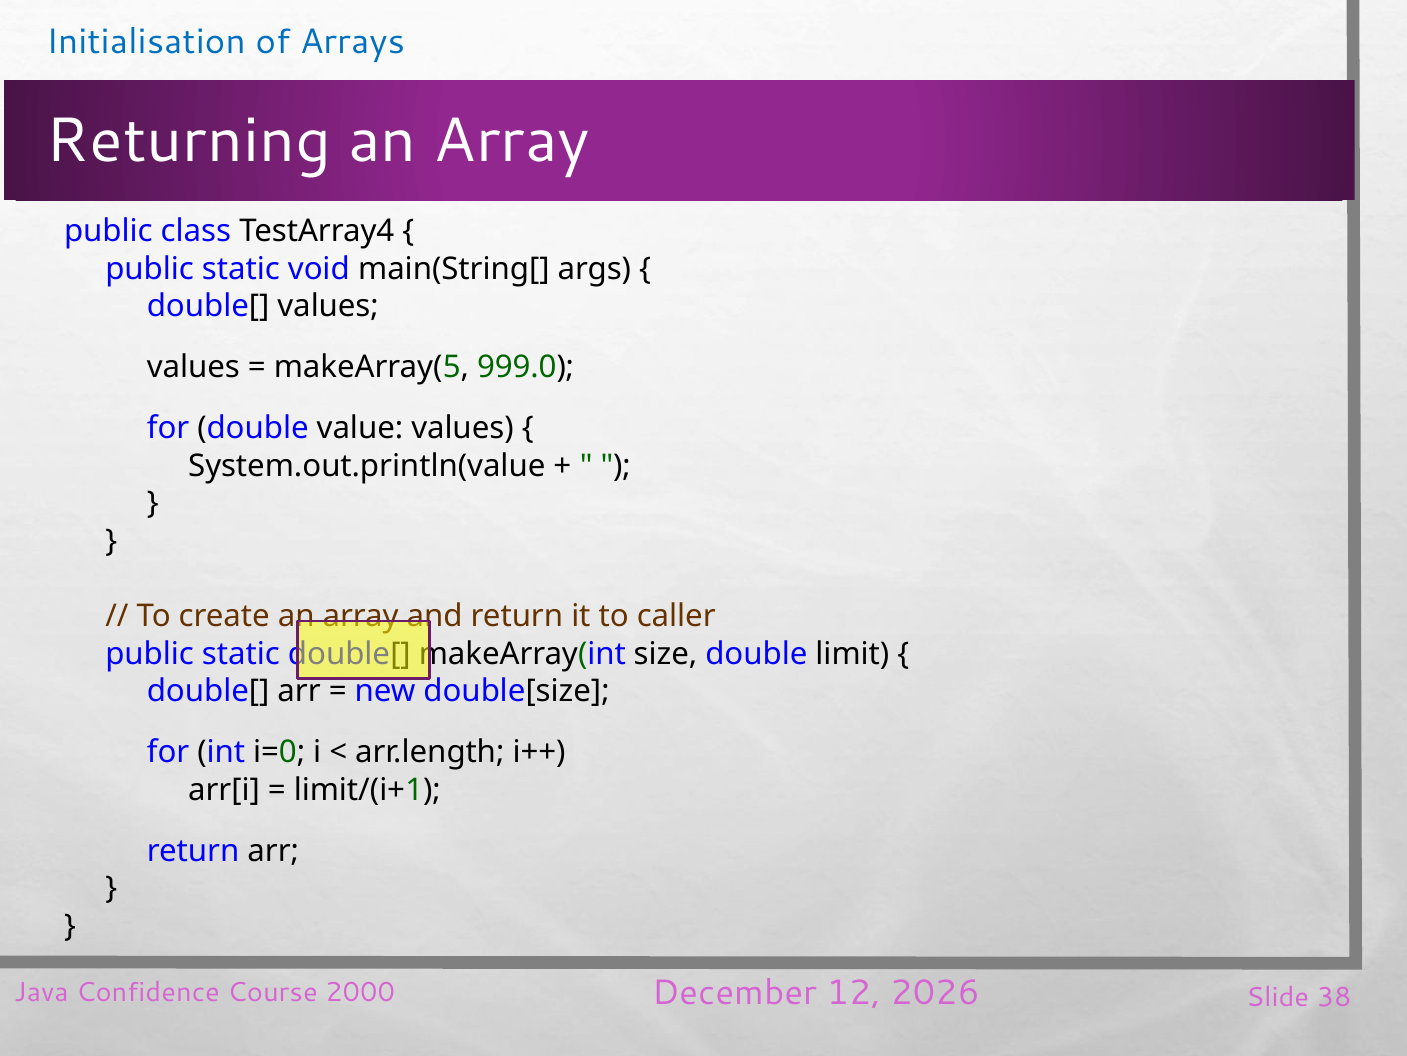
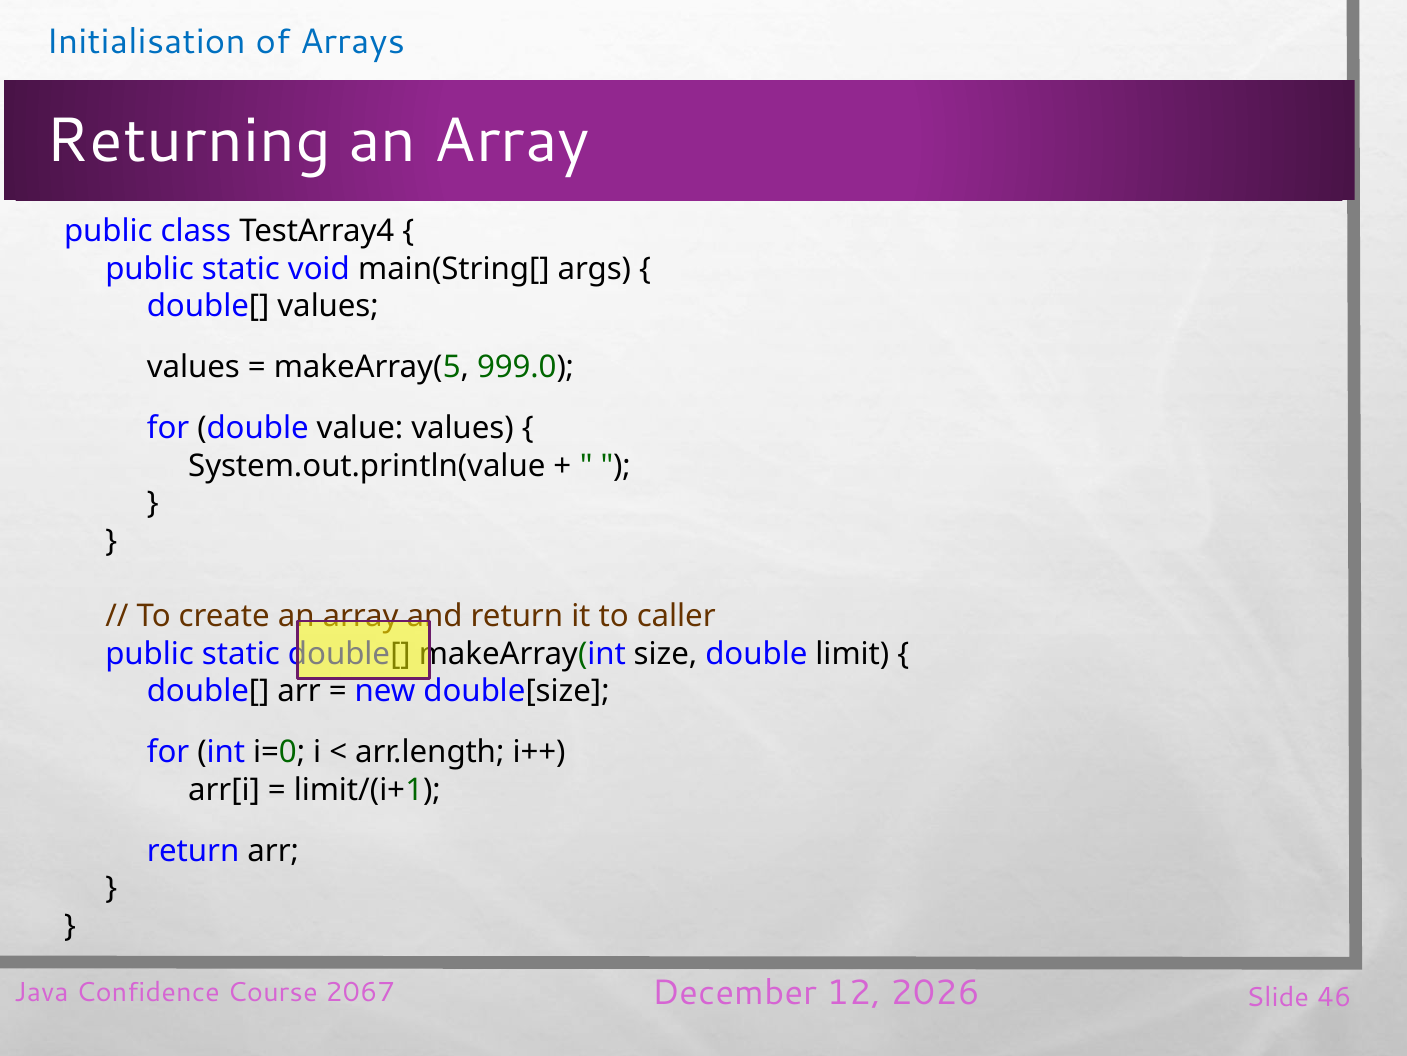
2000: 2000 -> 2067
38: 38 -> 46
